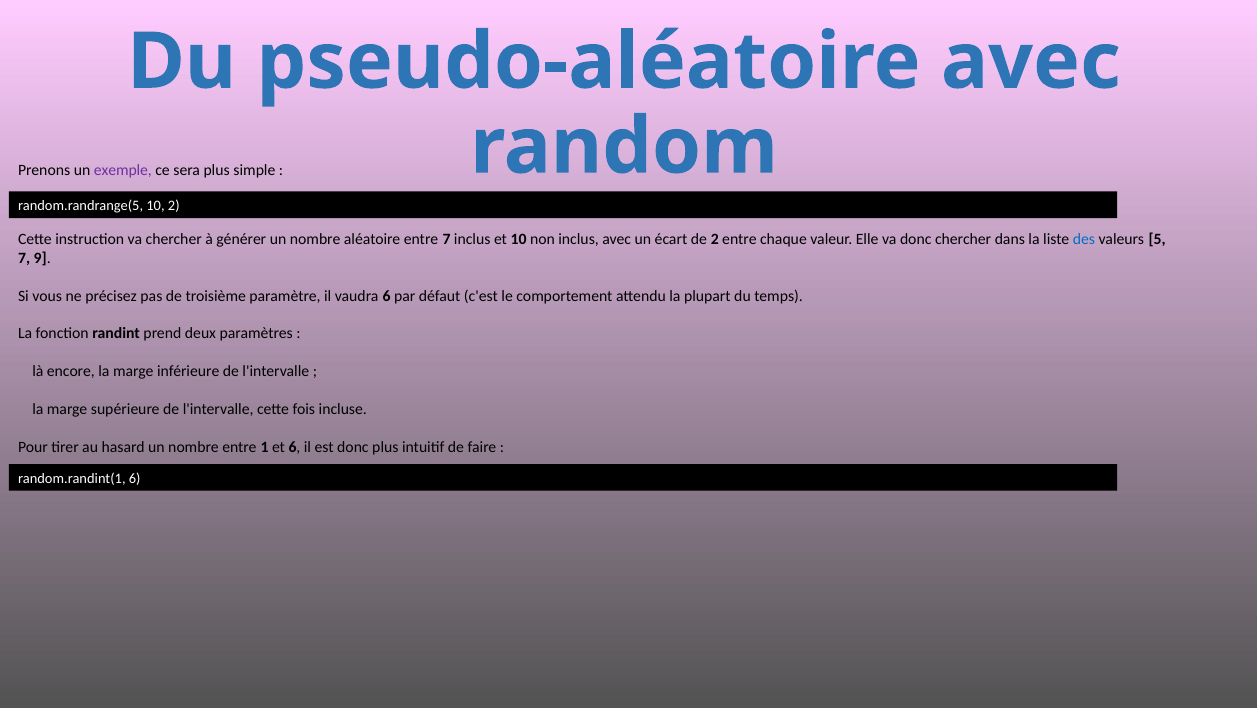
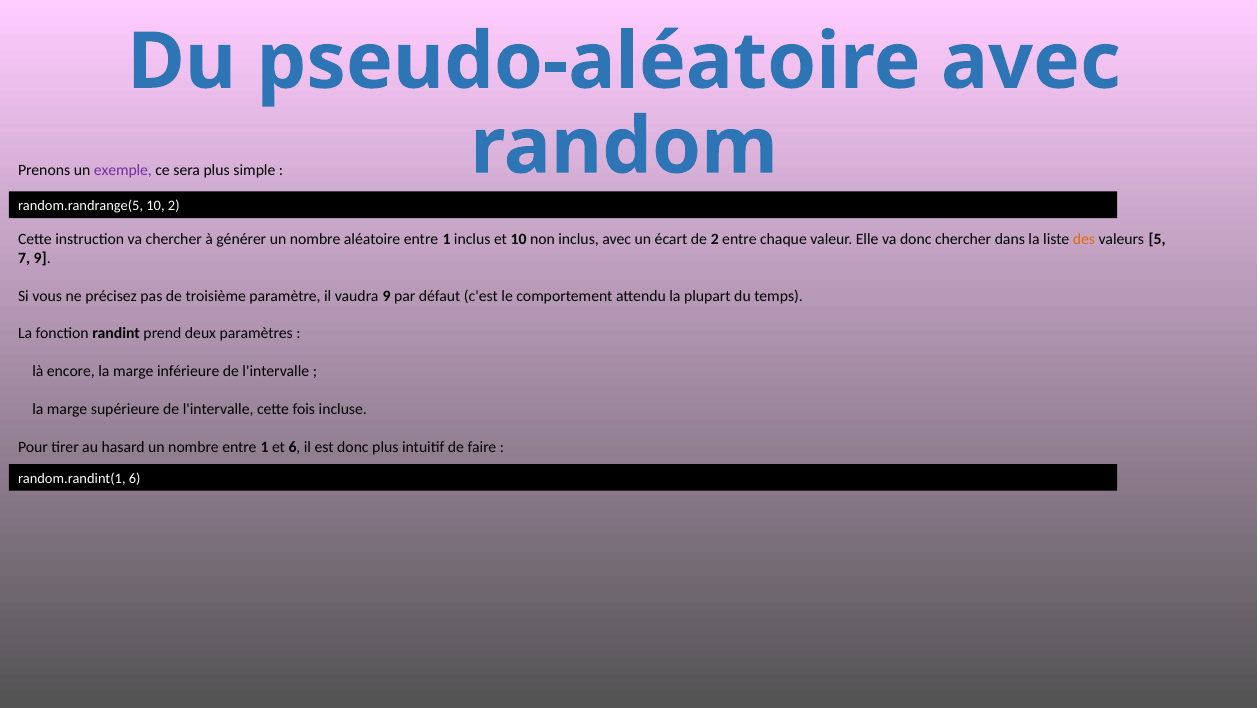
aléatoire entre 7: 7 -> 1
des colour: blue -> orange
vaudra 6: 6 -> 9
